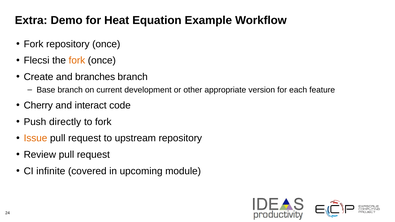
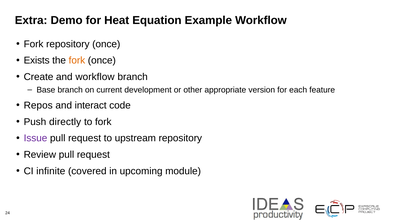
Flecsi: Flecsi -> Exists
and branches: branches -> workflow
Cherry: Cherry -> Repos
Issue colour: orange -> purple
